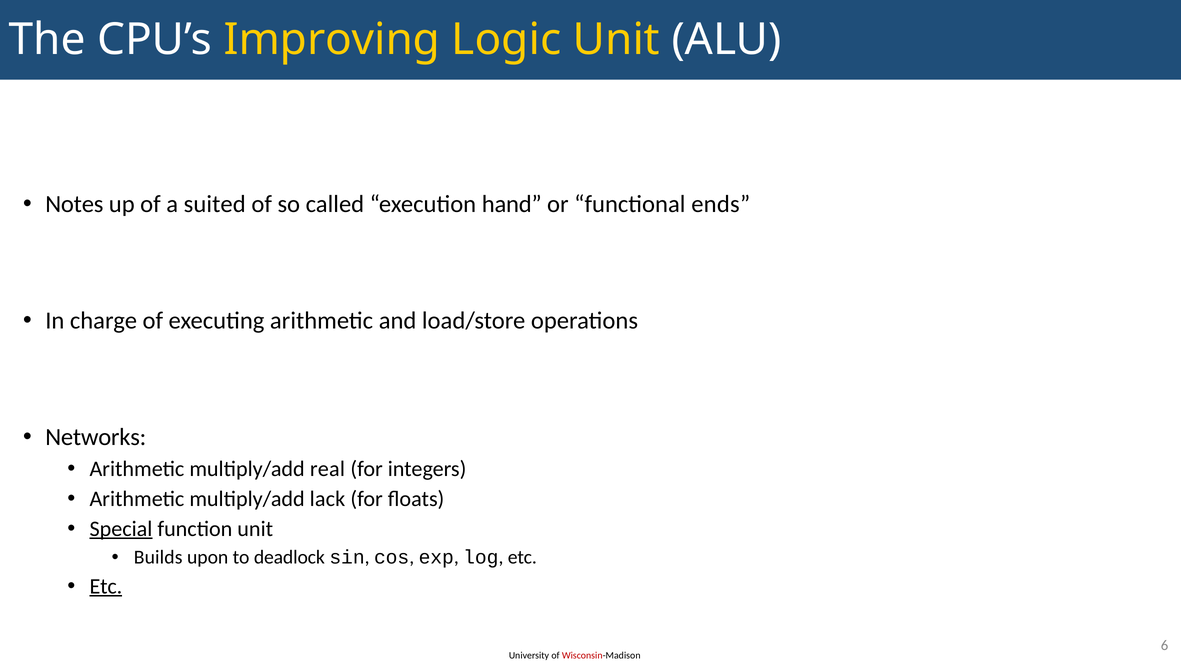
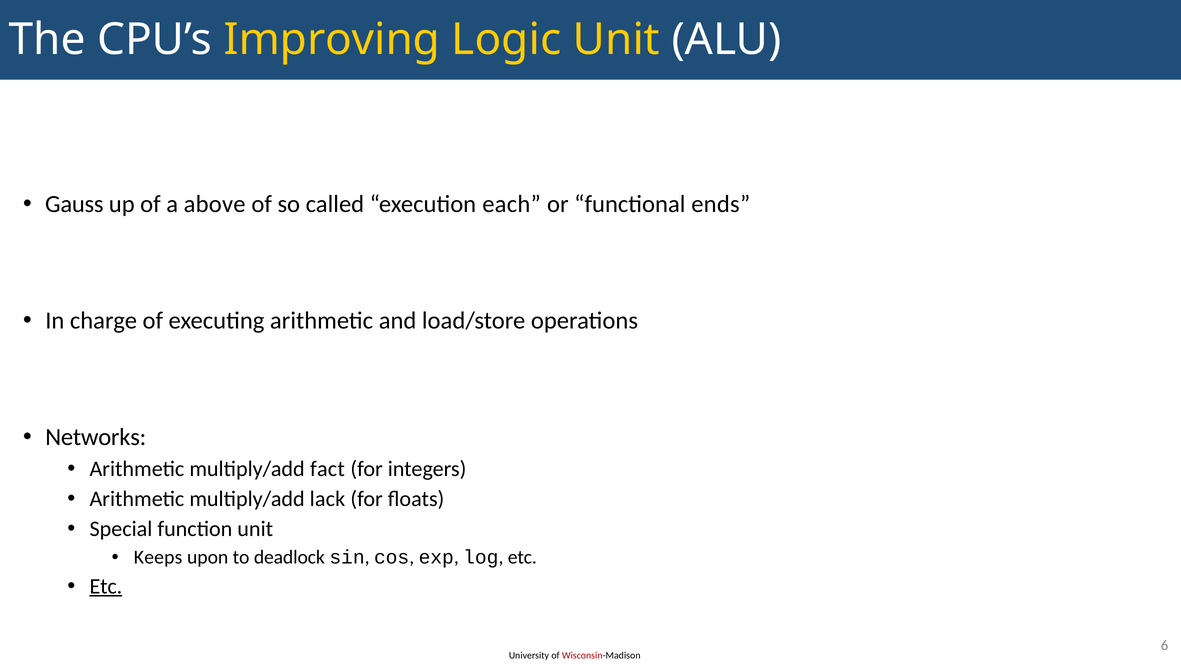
Notes: Notes -> Gauss
suited: suited -> above
hand: hand -> each
real: real -> fact
Special underline: present -> none
Builds: Builds -> Keeps
